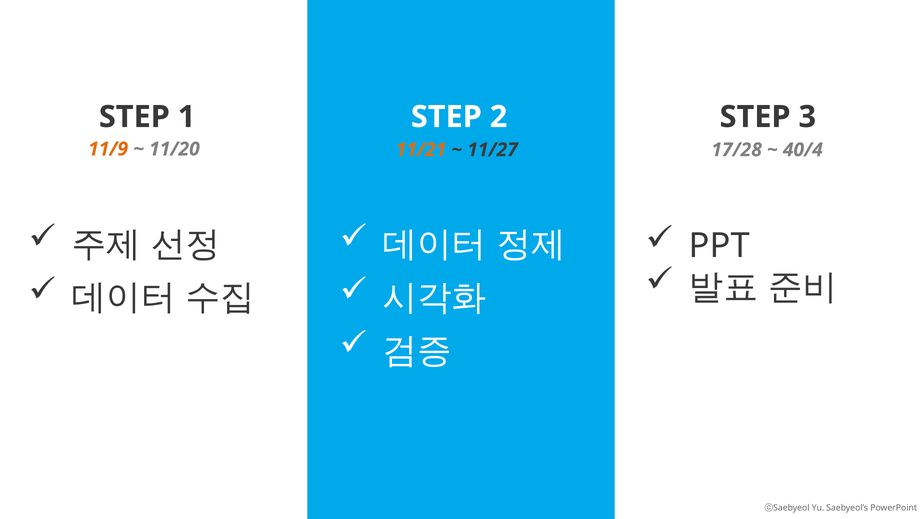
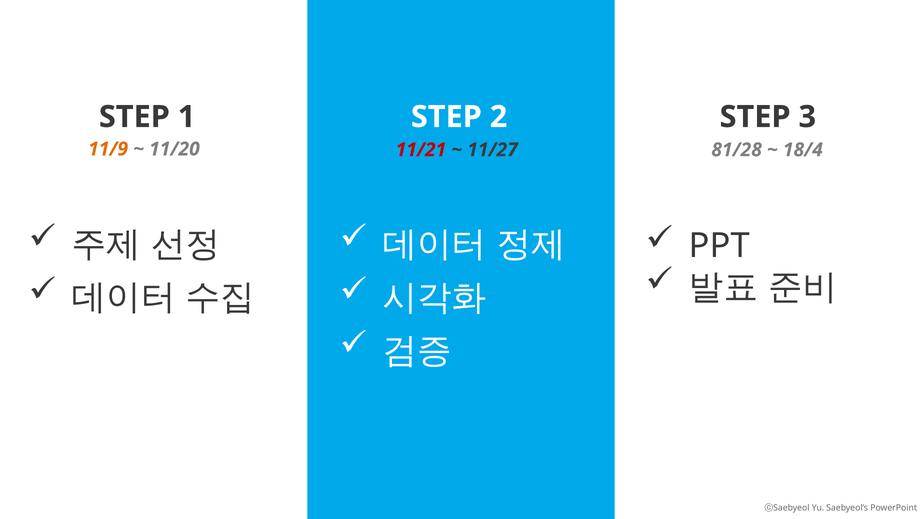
11/21 colour: orange -> red
17/28: 17/28 -> 81/28
40/4: 40/4 -> 18/4
